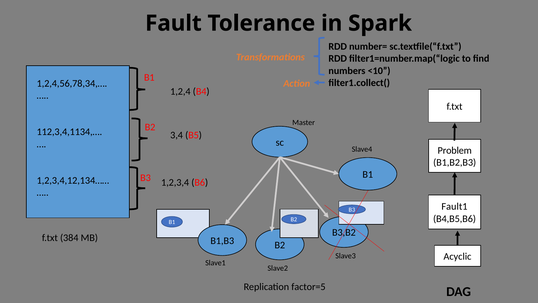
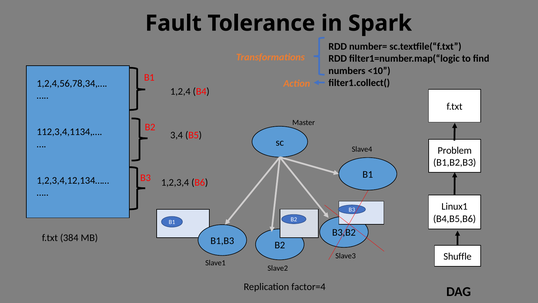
Fault1: Fault1 -> Linux1
Acyclic: Acyclic -> Shuffle
factor=5: factor=5 -> factor=4
